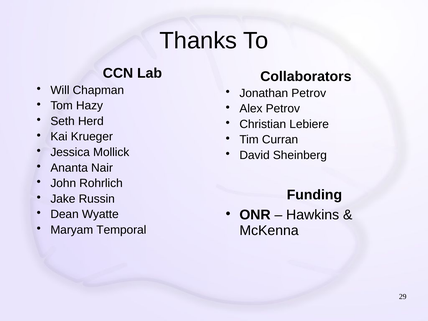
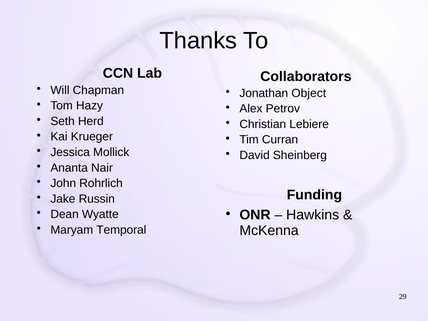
Jonathan Petrov: Petrov -> Object
